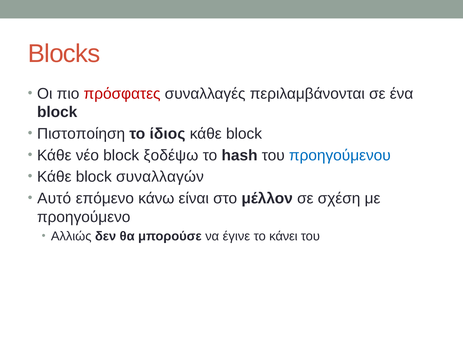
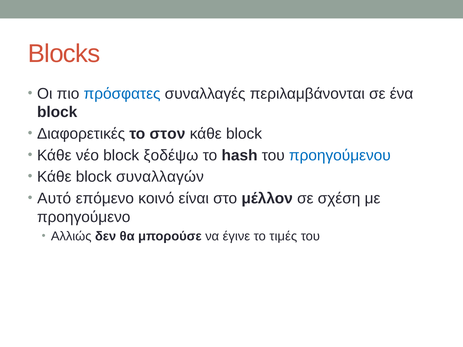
πρόσφατες colour: red -> blue
Πιστοποίηση: Πιστοποίηση -> Διαφορετικές
ίδιος: ίδιος -> στον
κάνω: κάνω -> κοινό
κάνει: κάνει -> τιμές
